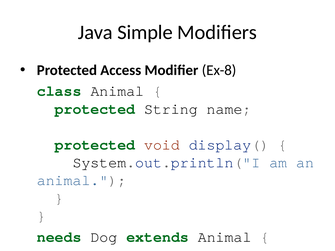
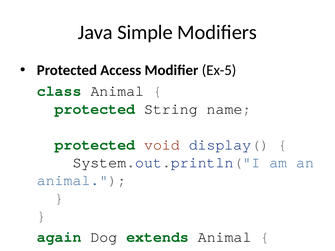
Ex-8: Ex-8 -> Ex-5
needs: needs -> again
